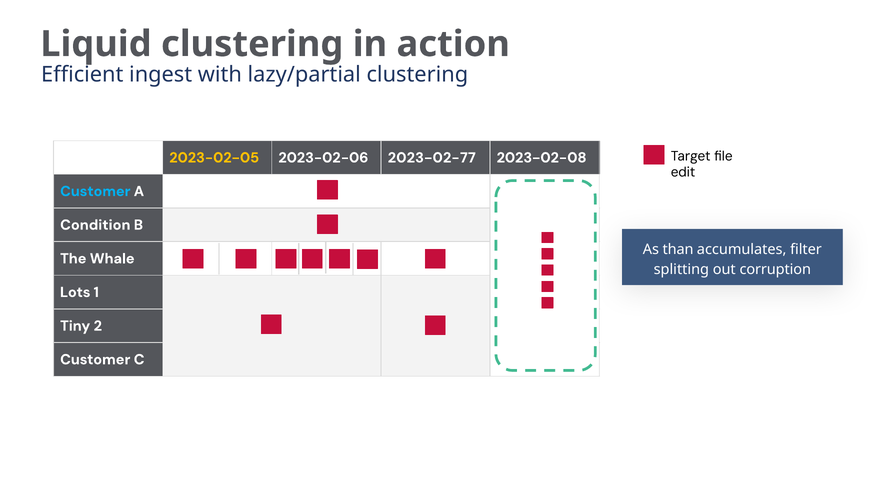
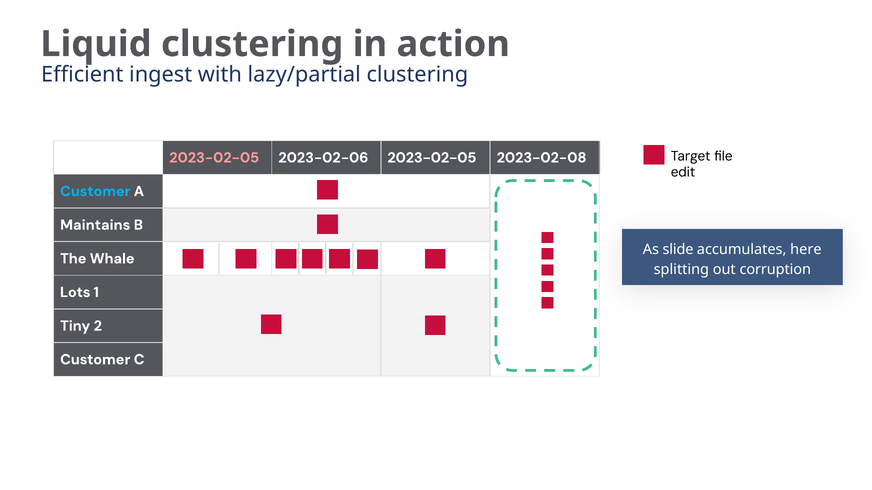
2023-02-05 at (214, 158) colour: yellow -> pink
2023-02-06 2023-02-77: 2023-02-77 -> 2023-02-05
Condition: Condition -> Maintains
than: than -> slide
filter: filter -> here
